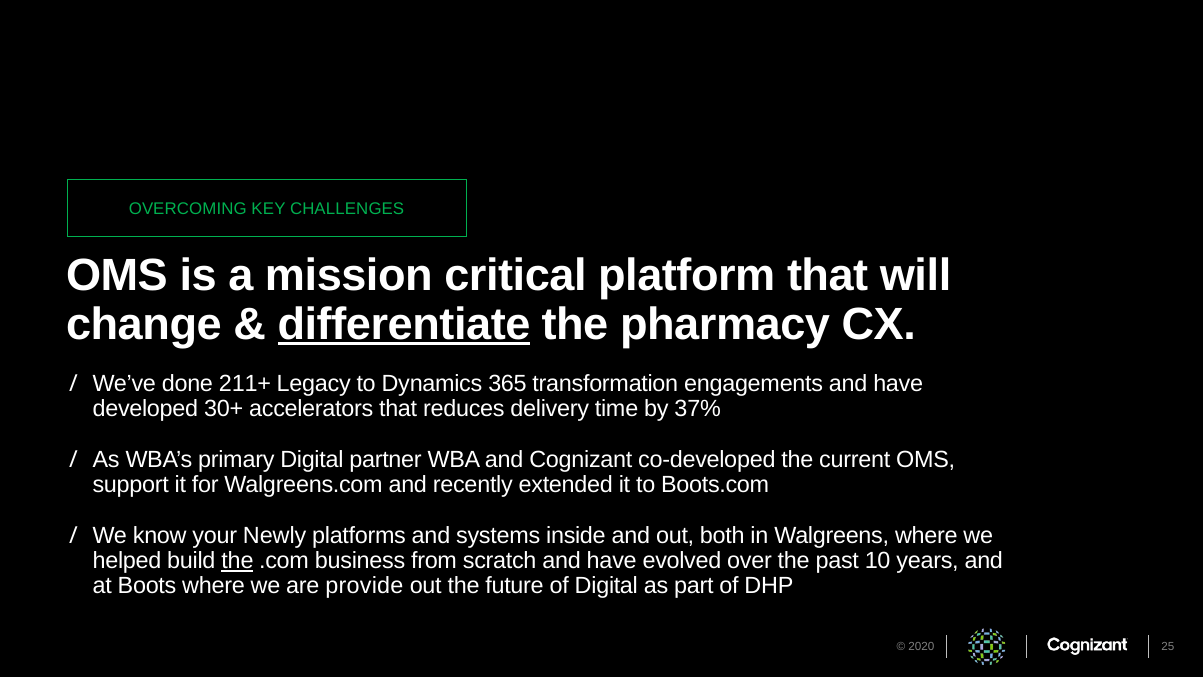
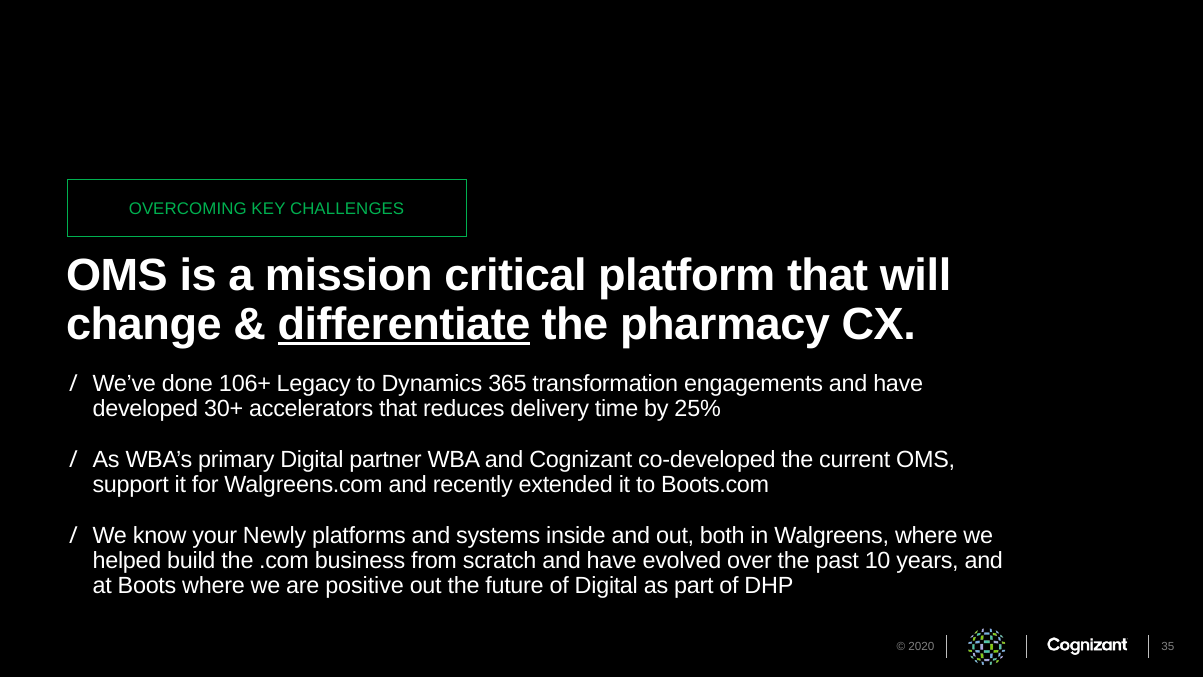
211+: 211+ -> 106+
37%: 37% -> 25%
the at (237, 561) underline: present -> none
provide: provide -> positive
25: 25 -> 35
